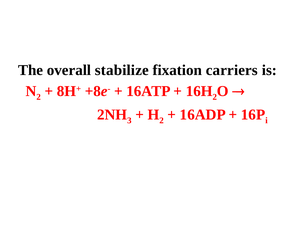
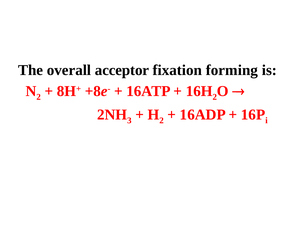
stabilize: stabilize -> acceptor
carriers: carriers -> forming
